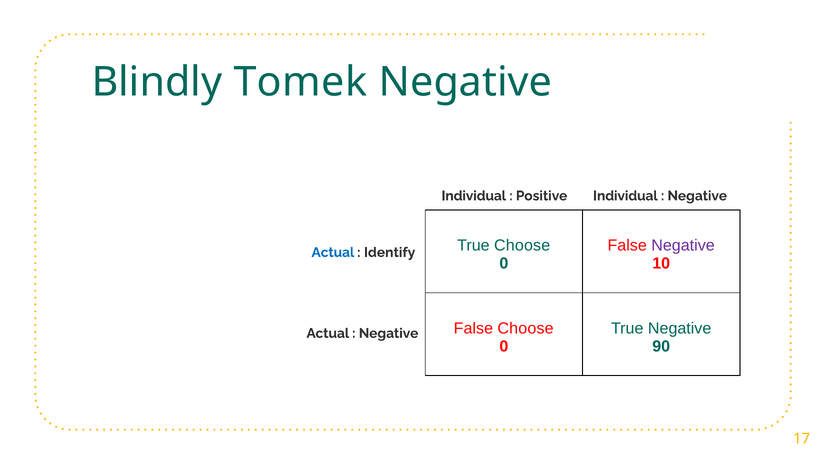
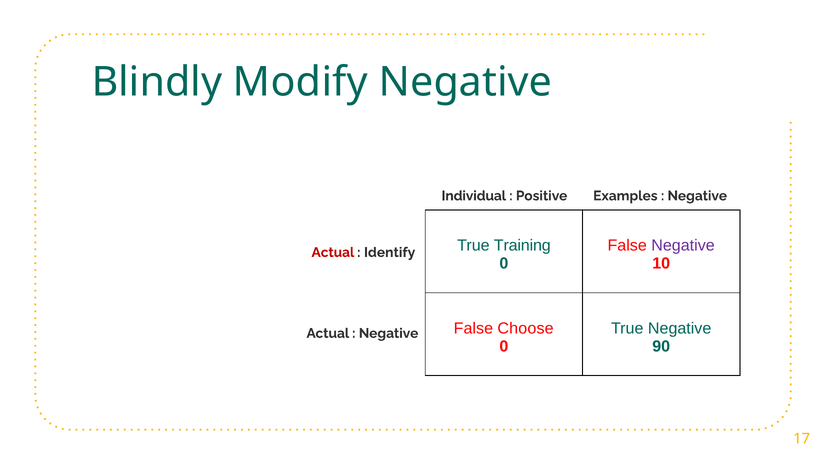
Tomek: Tomek -> Modify
Individual at (625, 196): Individual -> Examples
True Choose: Choose -> Training
Actual at (333, 253) colour: blue -> red
